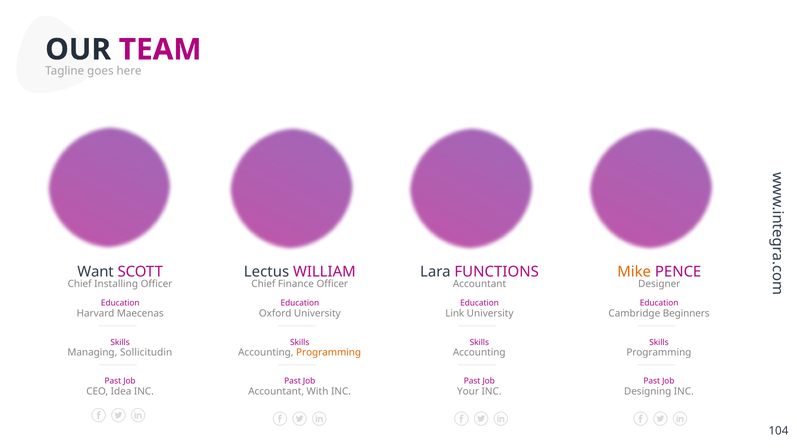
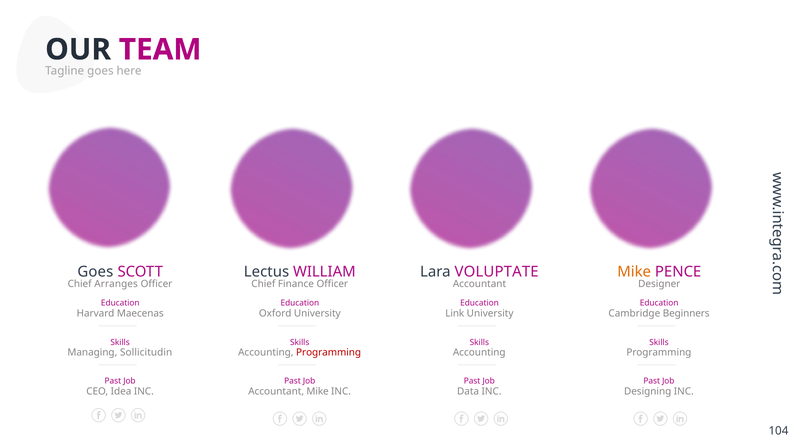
Want at (96, 272): Want -> Goes
FUNCTIONS: FUNCTIONS -> VOLUPTATE
Installing: Installing -> Arranges
Programming at (329, 353) colour: orange -> red
Accountant With: With -> Mike
Your: Your -> Data
